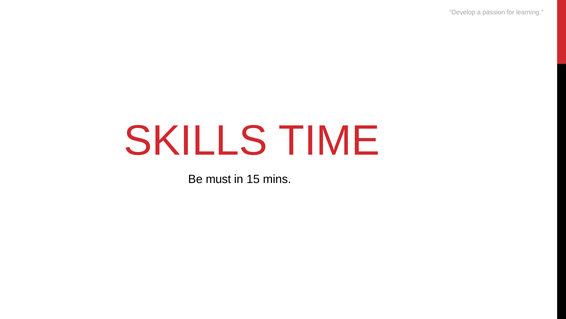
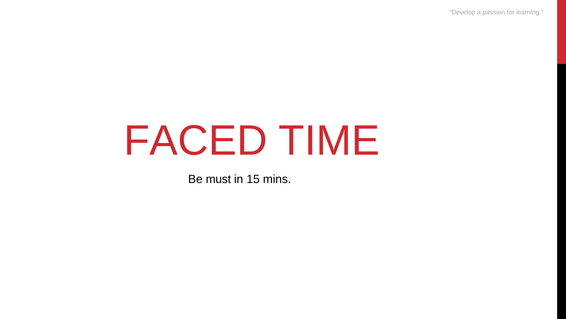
SKILLS: SKILLS -> FACED
